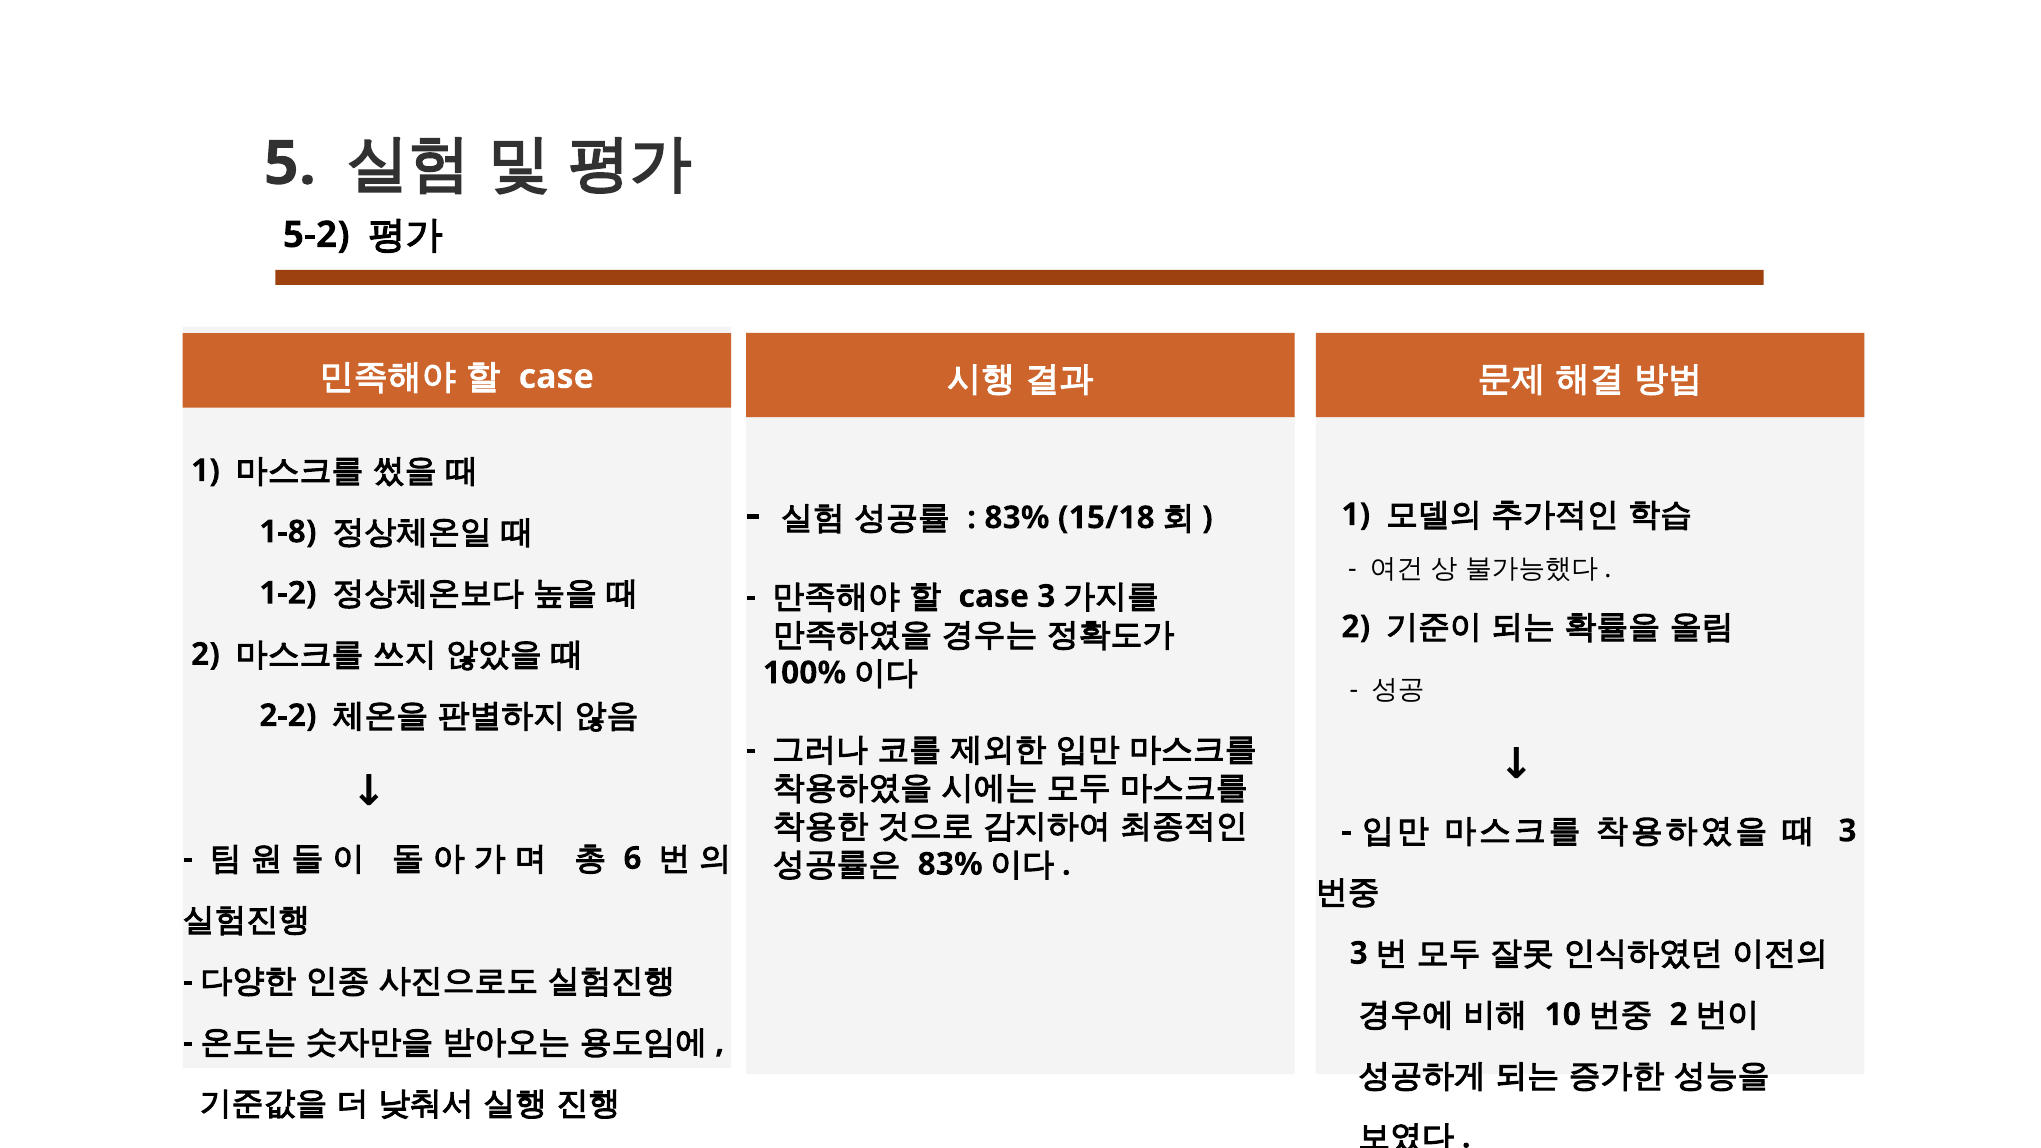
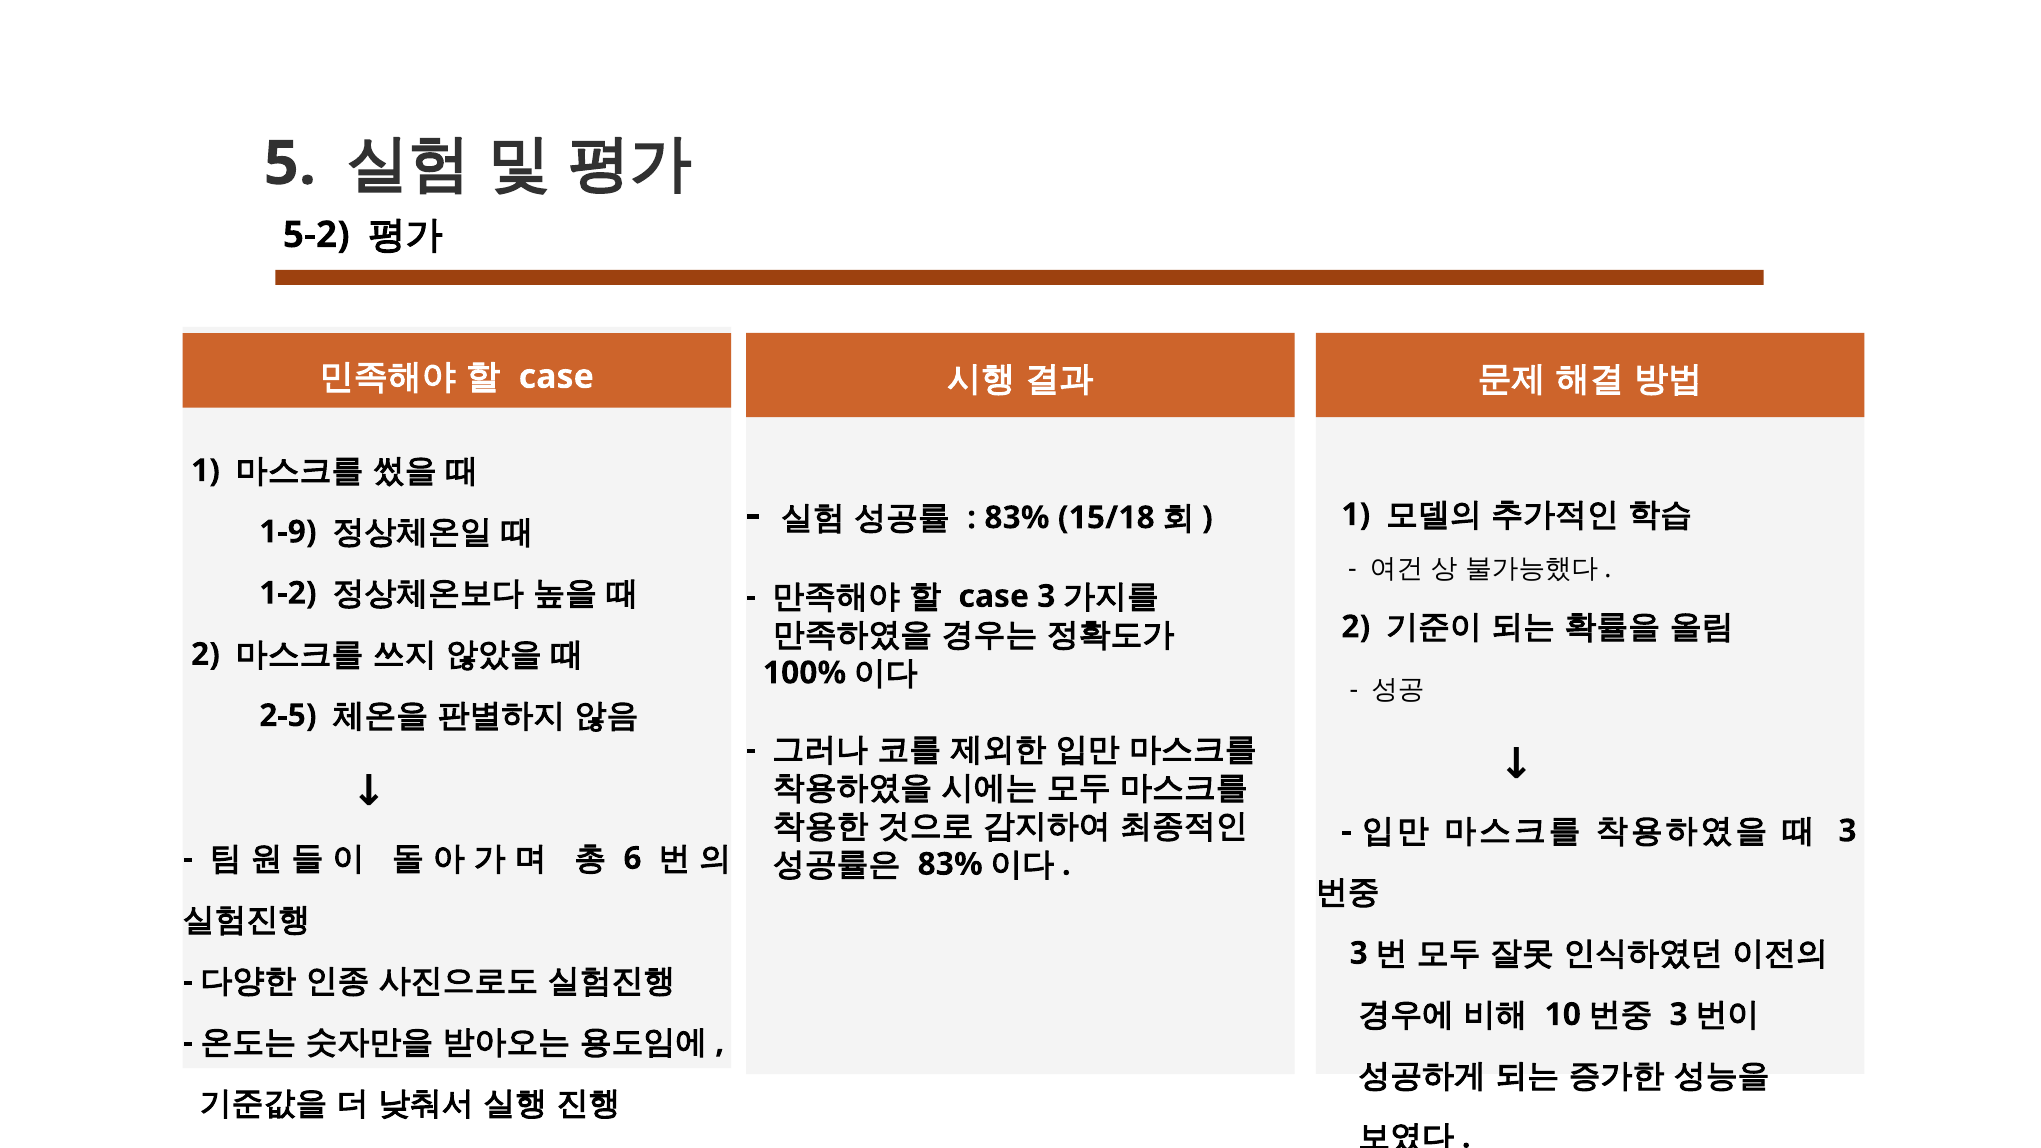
1-8: 1-8 -> 1-9
2-2: 2-2 -> 2-5
2 at (1679, 1015): 2 -> 3
